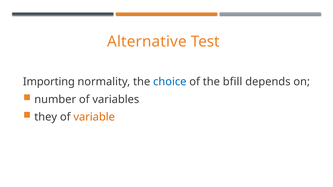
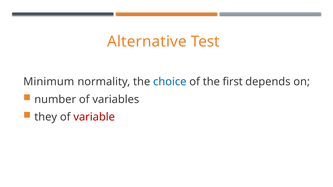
Importing: Importing -> Minimum
bfill: bfill -> first
variable colour: orange -> red
